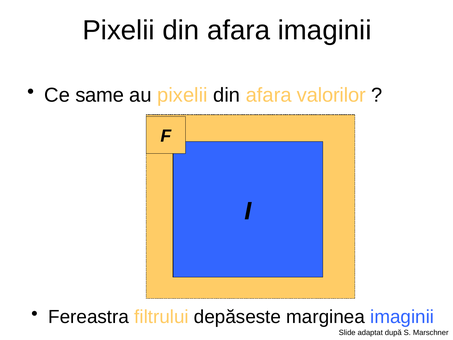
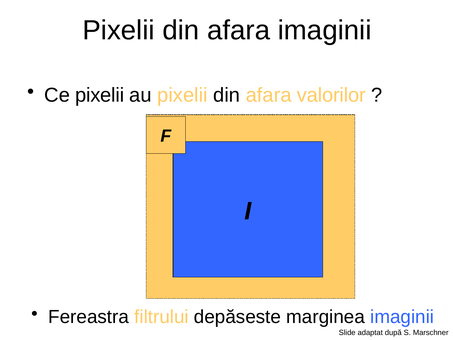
Ce same: same -> pixelii
